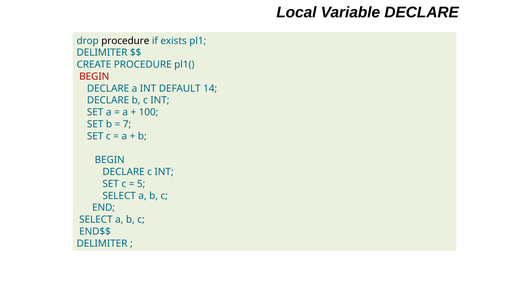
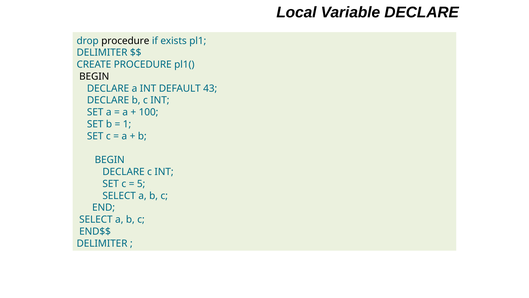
BEGIN at (94, 76) colour: red -> black
14: 14 -> 43
7: 7 -> 1
